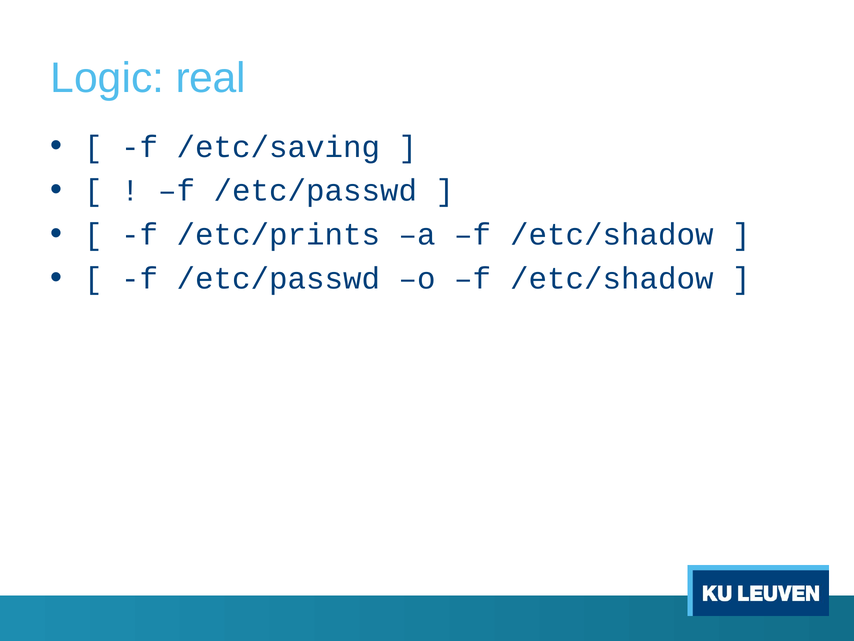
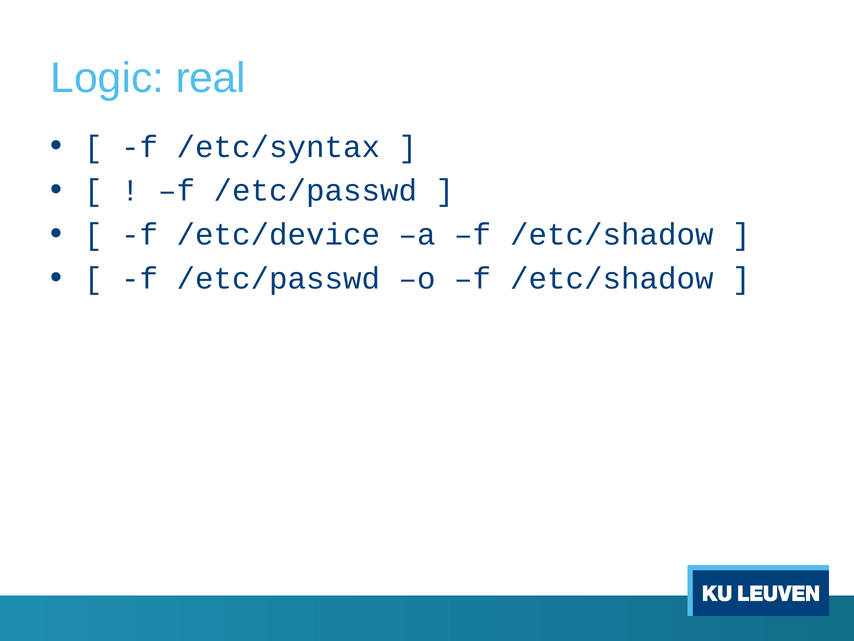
/etc/saving: /etc/saving -> /etc/syntax
/etc/prints: /etc/prints -> /etc/device
